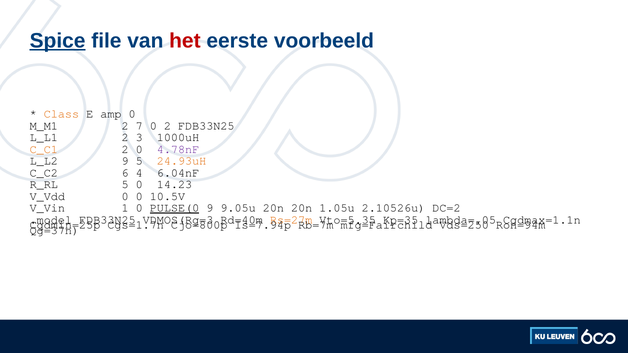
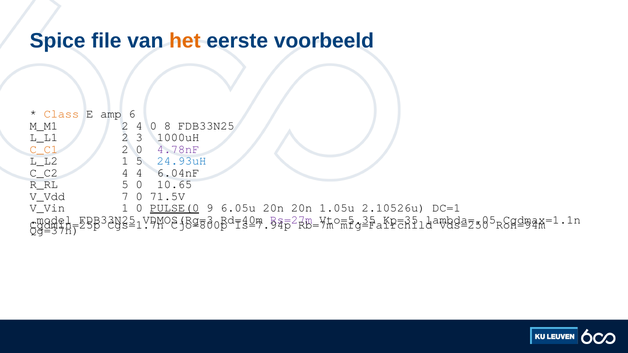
Spice underline: present -> none
het colour: red -> orange
amp 0: 0 -> 6
2 7: 7 -> 4
0 2: 2 -> 8
L_L2 9: 9 -> 1
24.93uH colour: orange -> blue
C_C2 6: 6 -> 4
14.23: 14.23 -> 10.65
V_Vdd 0: 0 -> 7
10.5V: 10.5V -> 71.5V
9.05u: 9.05u -> 6.05u
DC=2: DC=2 -> DC=1
Rs=27m colour: orange -> purple
